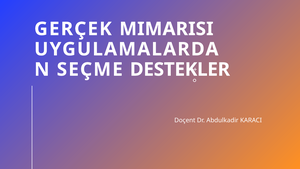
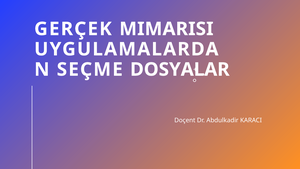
DESTEKLER: DESTEKLER -> DOSYALAR
